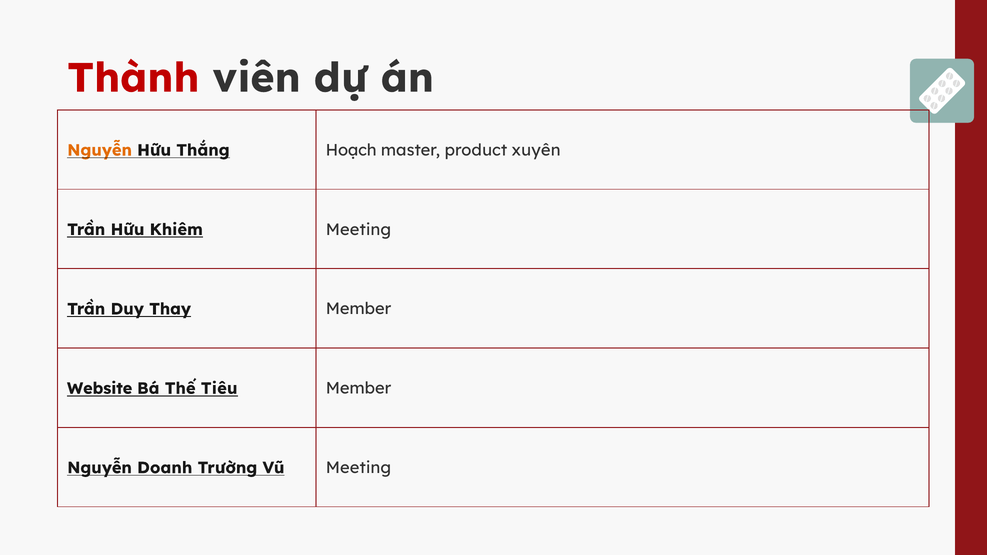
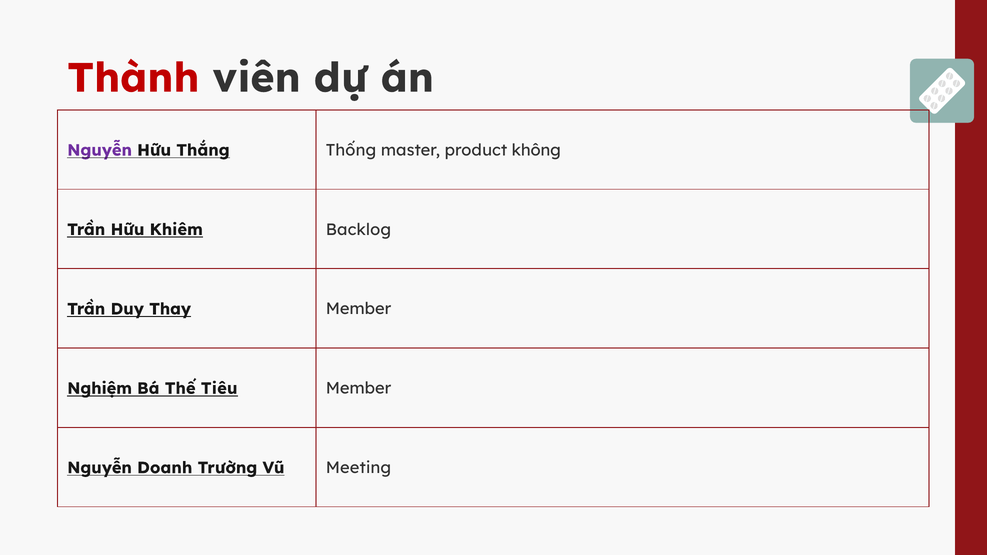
Nguyễn at (100, 150) colour: orange -> purple
Hoạch: Hoạch -> Thống
xuyên: xuyên -> không
Khiêm Meeting: Meeting -> Backlog
Website: Website -> Nghiệm
